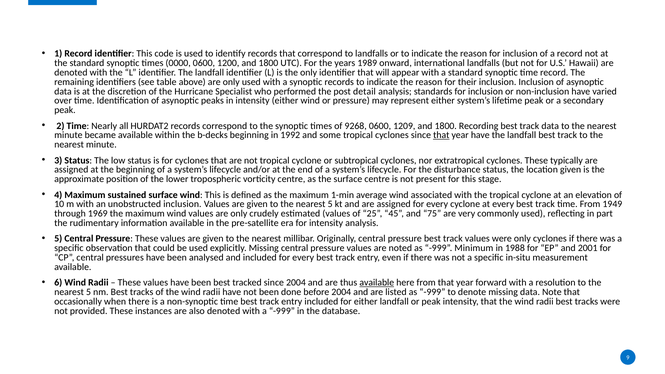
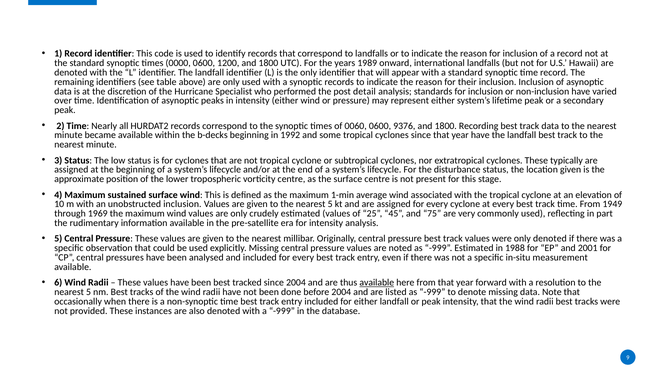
9268: 9268 -> 0060
1209: 1209 -> 9376
that at (441, 135) underline: present -> none
only cyclones: cyclones -> denoted
-999 Minimum: Minimum -> Estimated
